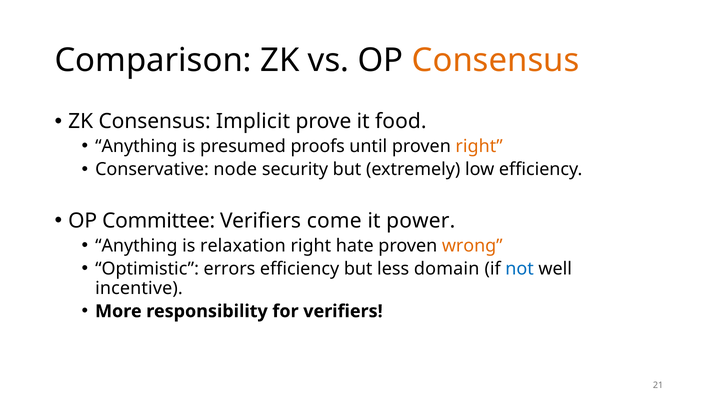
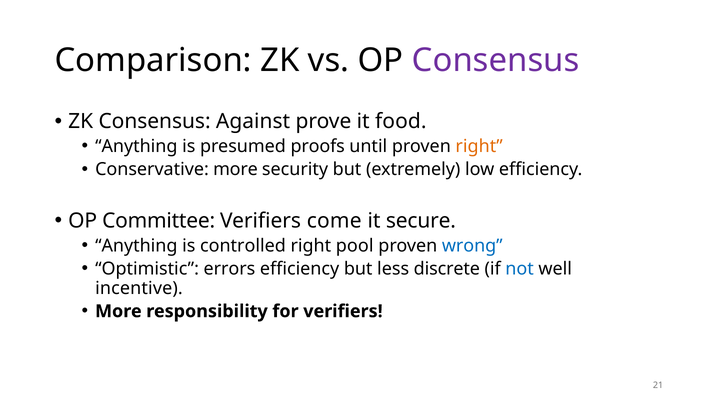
Consensus at (496, 60) colour: orange -> purple
Implicit: Implicit -> Against
Conservative node: node -> more
power: power -> secure
relaxation: relaxation -> controlled
hate: hate -> pool
wrong colour: orange -> blue
domain: domain -> discrete
